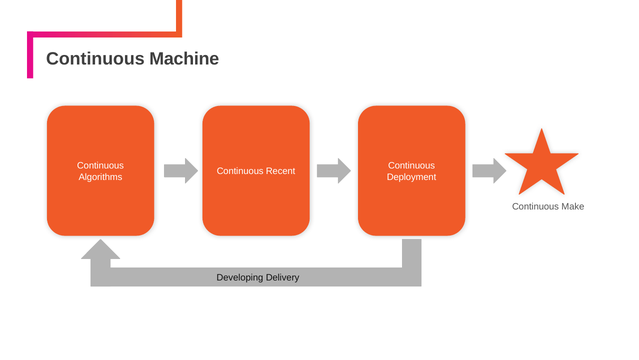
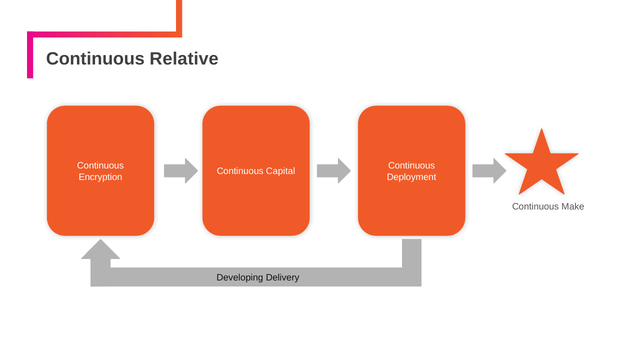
Machine: Machine -> Relative
Recent: Recent -> Capital
Algorithms: Algorithms -> Encryption
